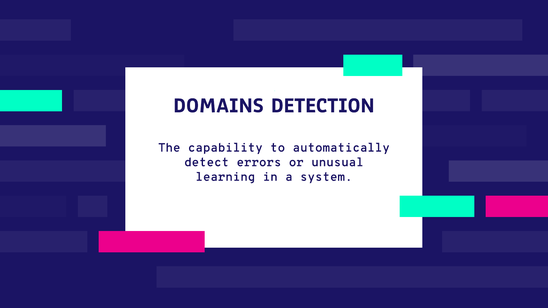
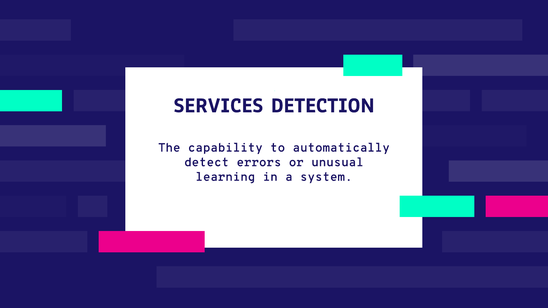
DOMAINS: DOMAINS -> SERVICES
